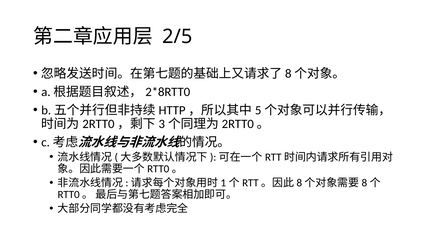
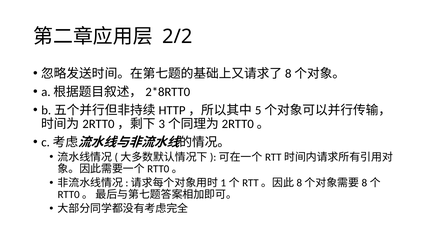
2/5: 2/5 -> 2/2
